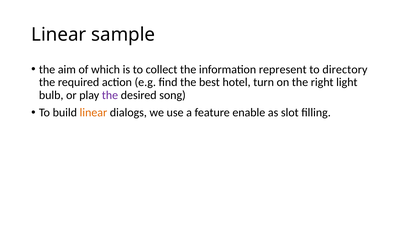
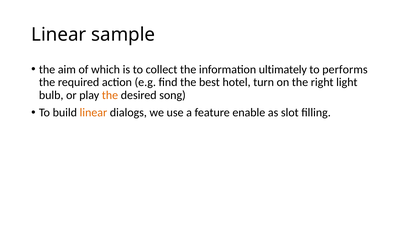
represent: represent -> ultimately
directory: directory -> performs
the at (110, 95) colour: purple -> orange
